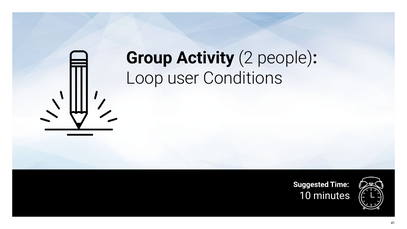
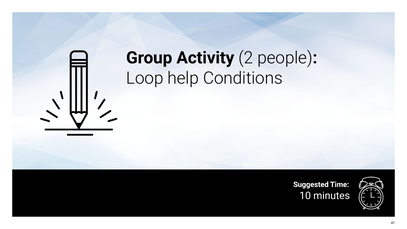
user: user -> help
